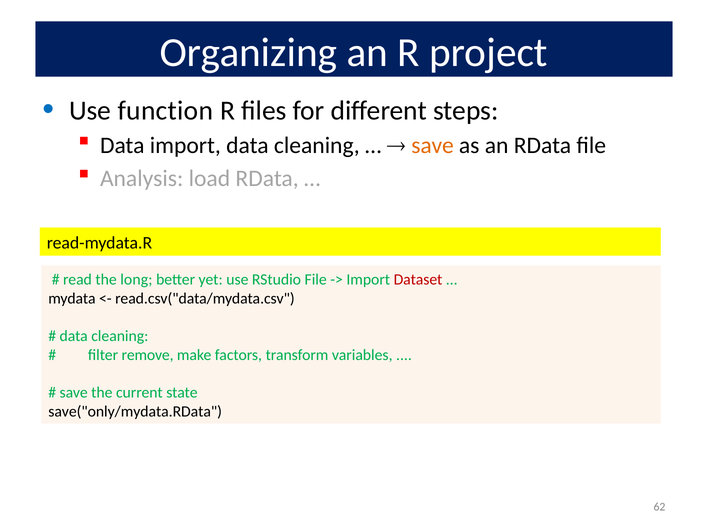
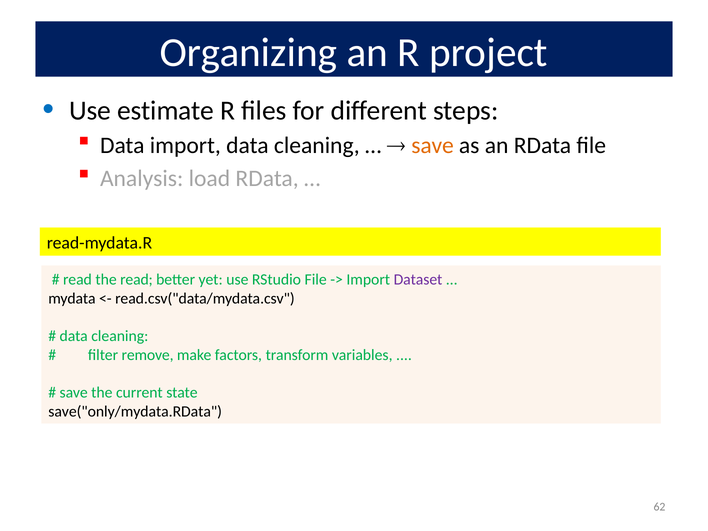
function: function -> estimate
the long: long -> read
Dataset colour: red -> purple
